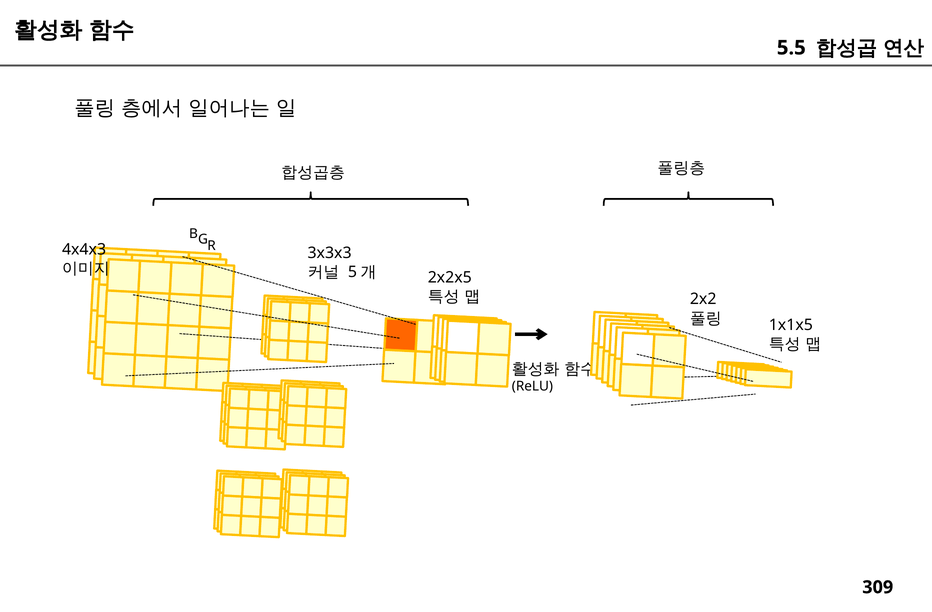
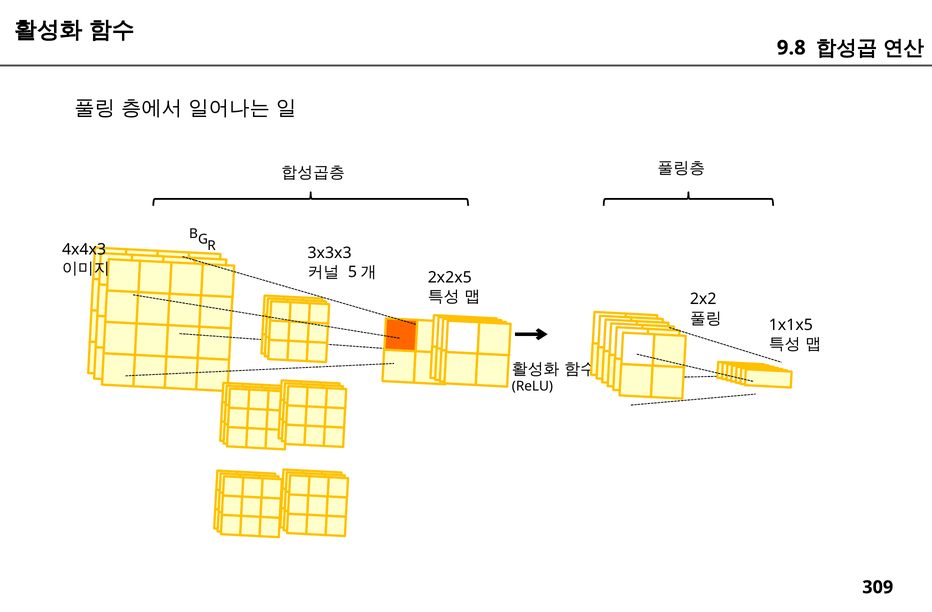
5.5: 5.5 -> 9.8
